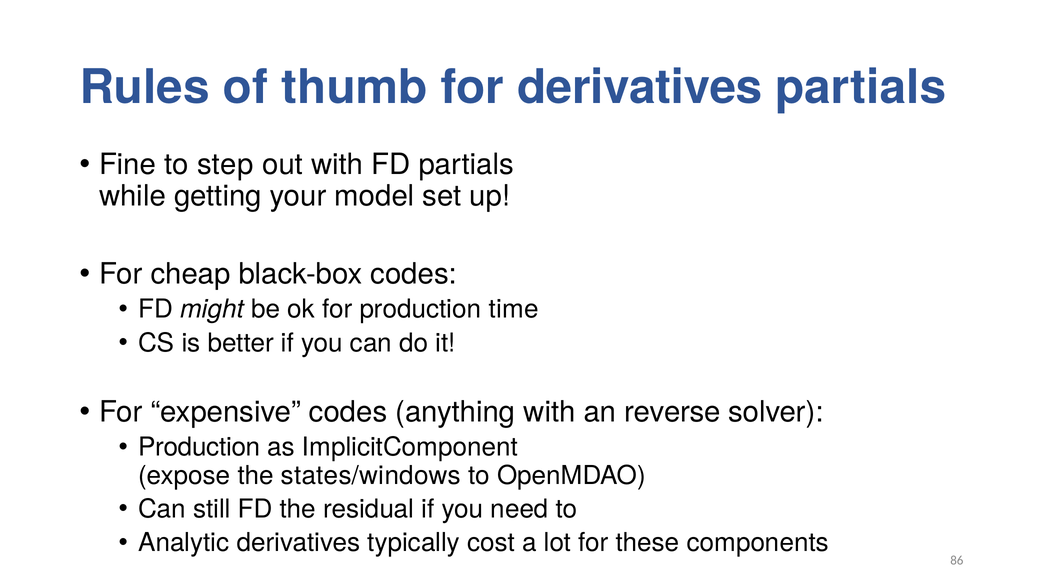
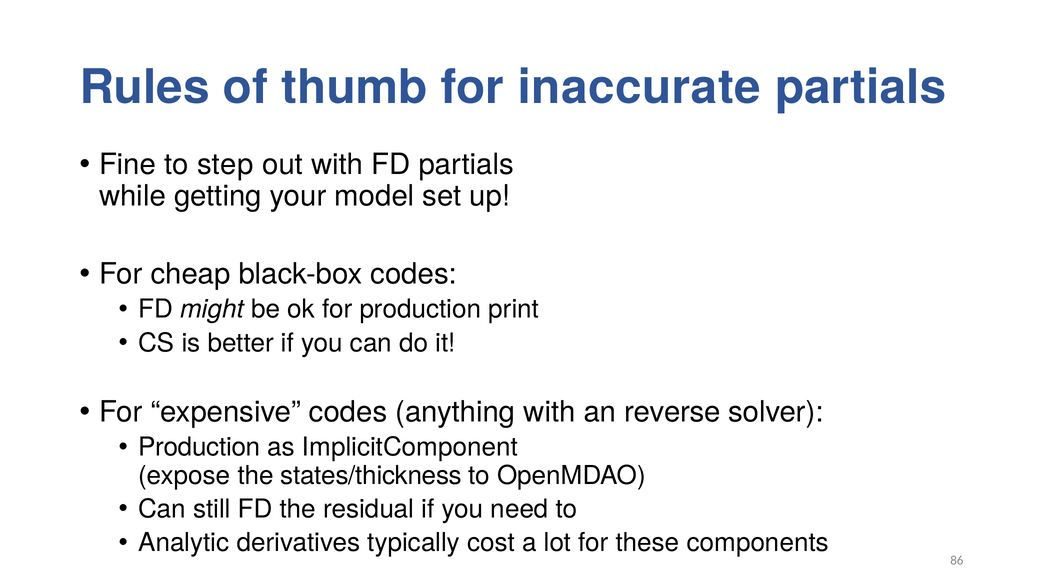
for derivatives: derivatives -> inaccurate
time: time -> print
states/windows: states/windows -> states/thickness
